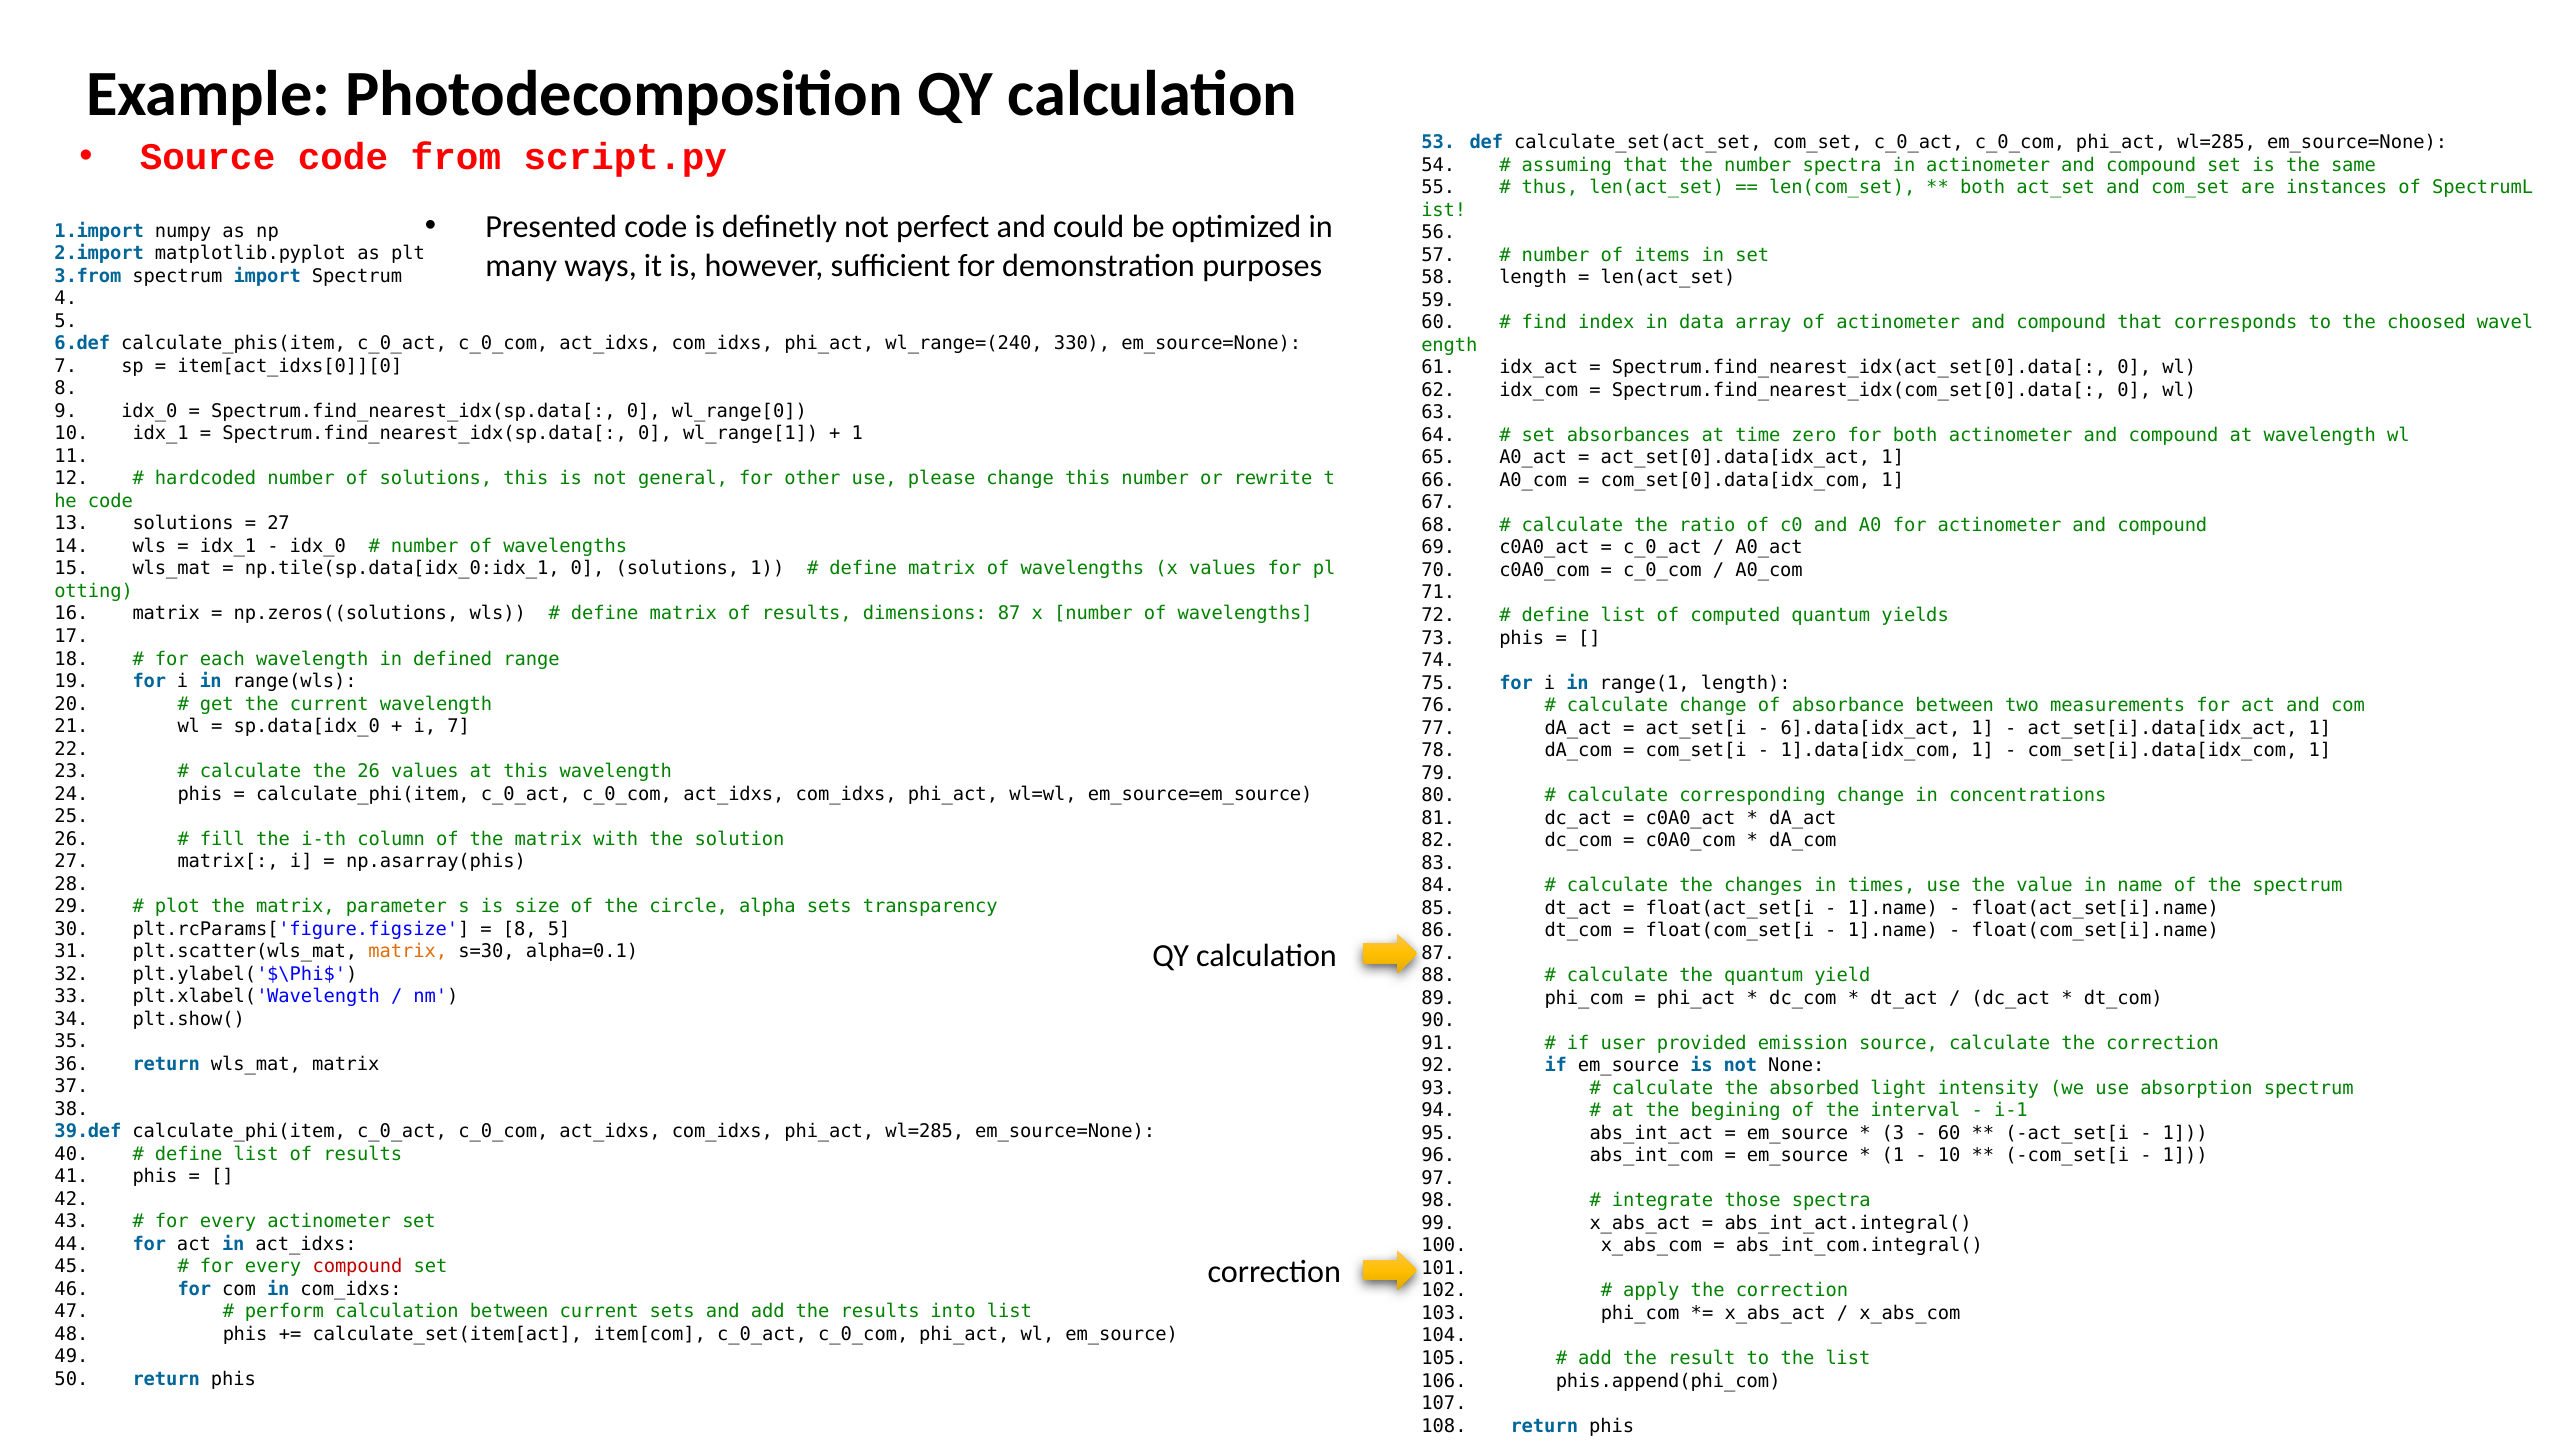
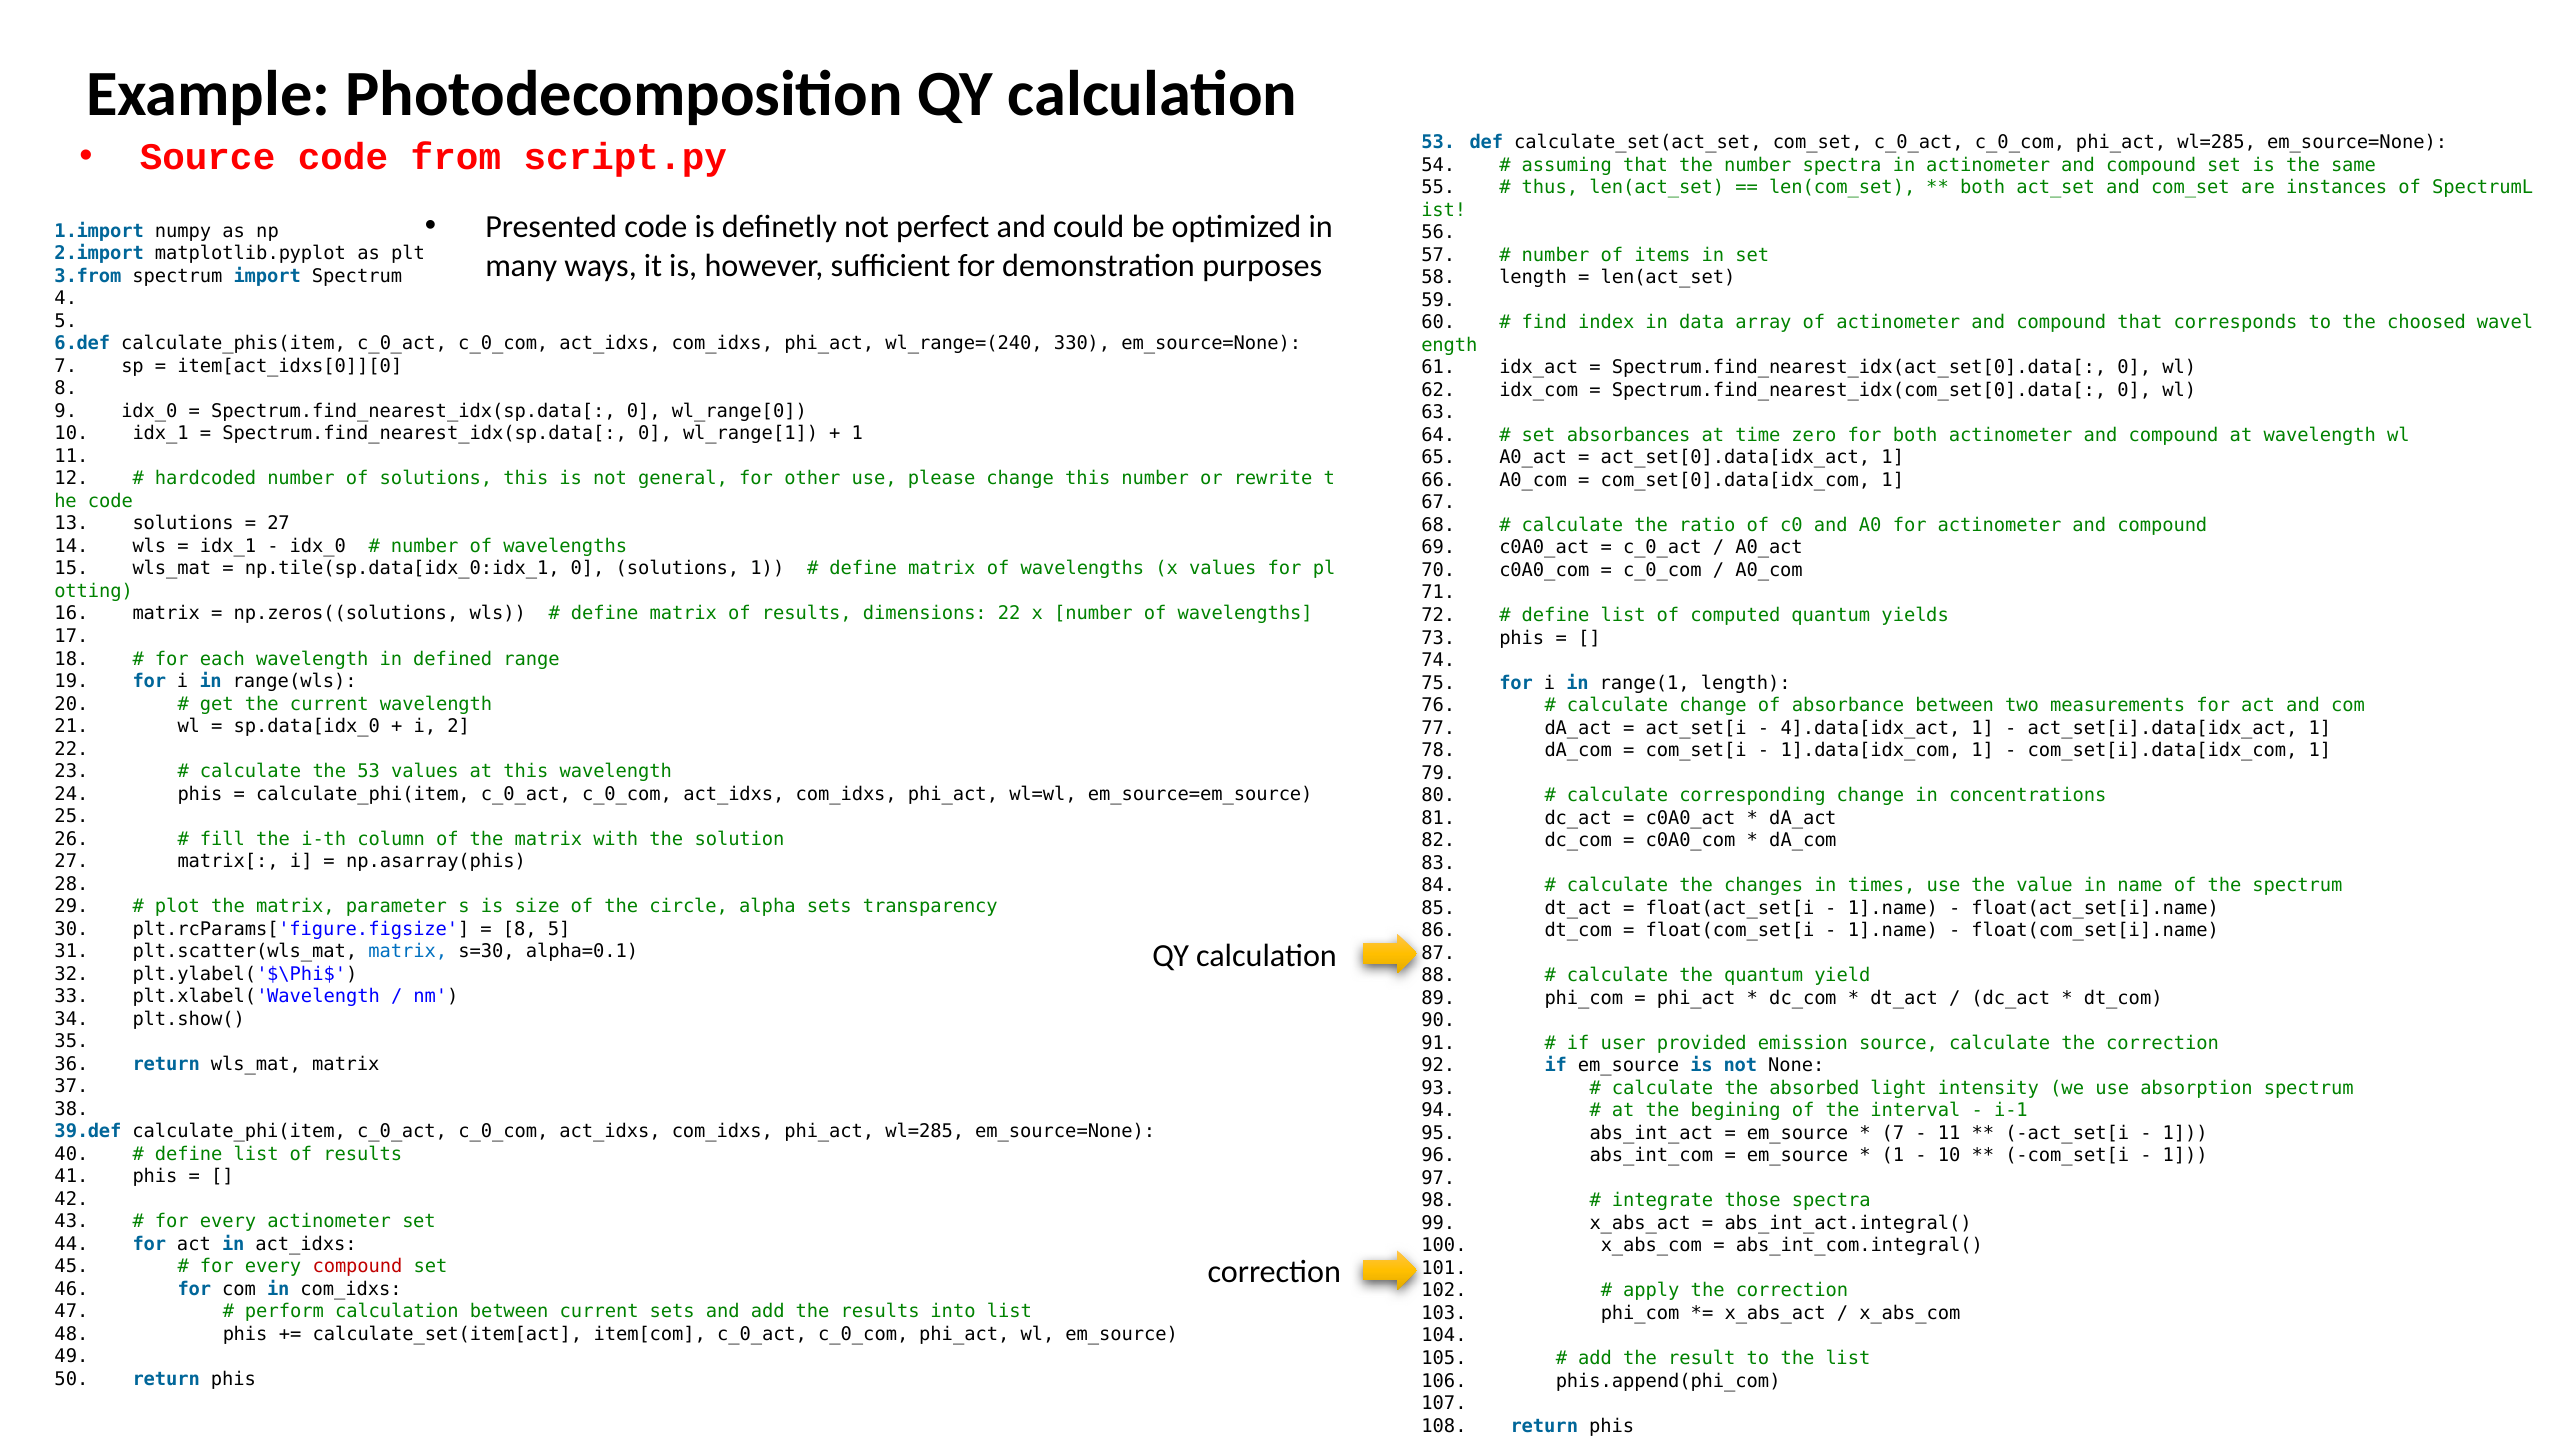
dimensions 87: 87 -> 22
i 7: 7 -> 2
6].data[idx_act: 6].data[idx_act -> 4].data[idx_act
the 26: 26 -> 53
matrix at (408, 951) colour: orange -> blue
3 at (1893, 1133): 3 -> 7
60 at (1949, 1133): 60 -> 11
